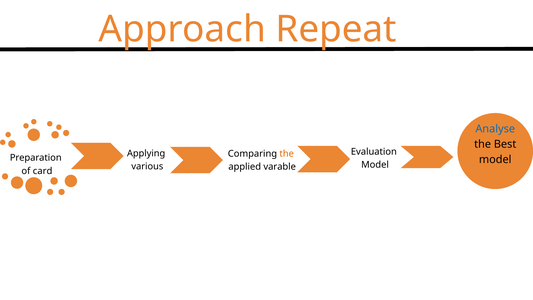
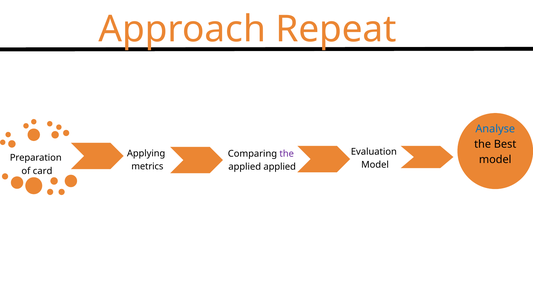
the at (287, 154) colour: orange -> purple
various: various -> metrics
applied varable: varable -> applied
